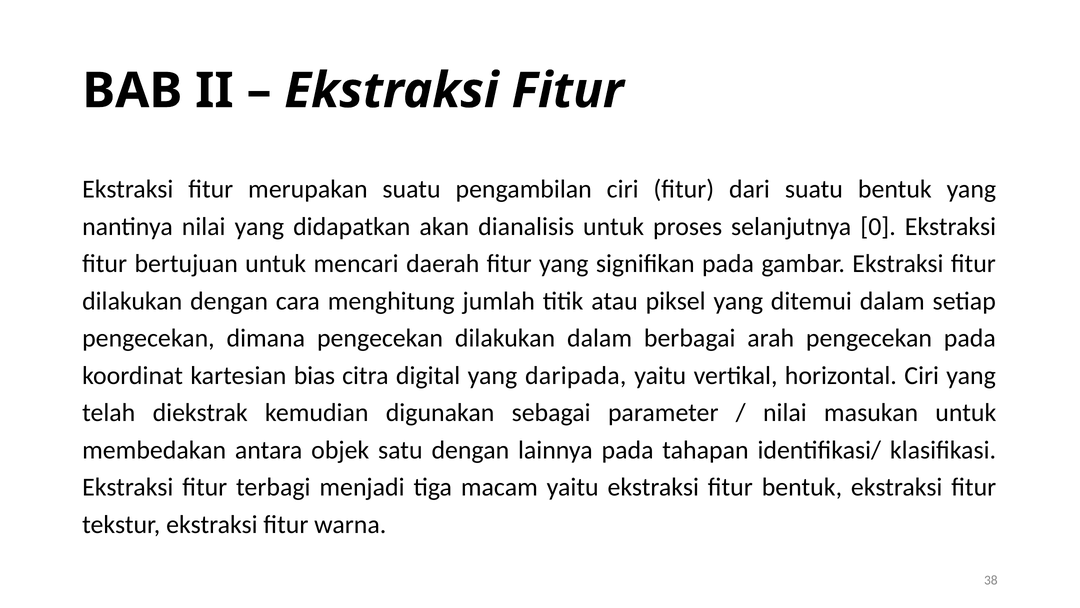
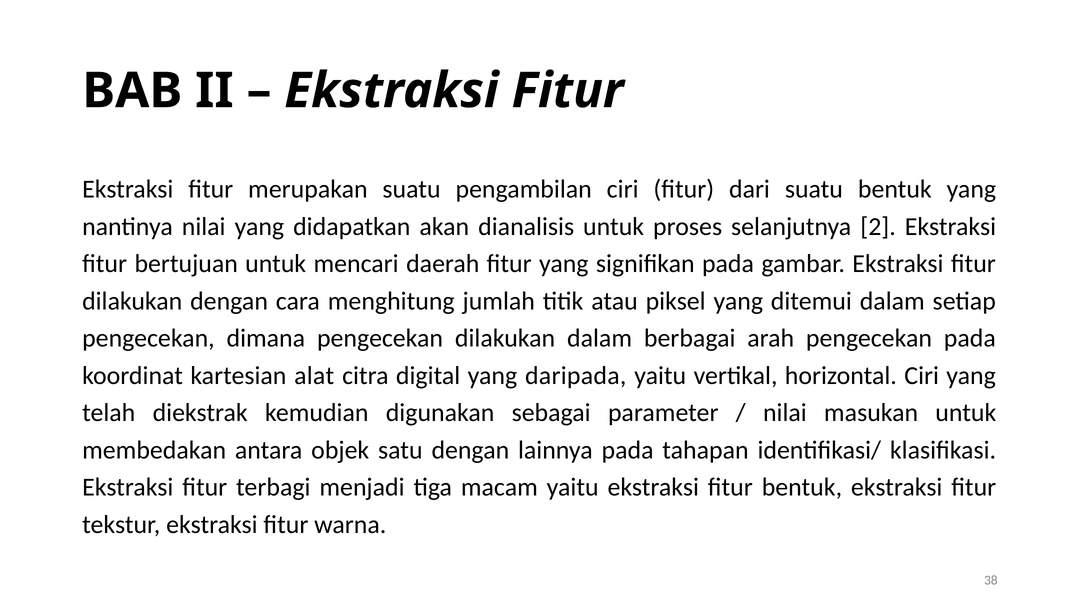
0: 0 -> 2
bias: bias -> alat
